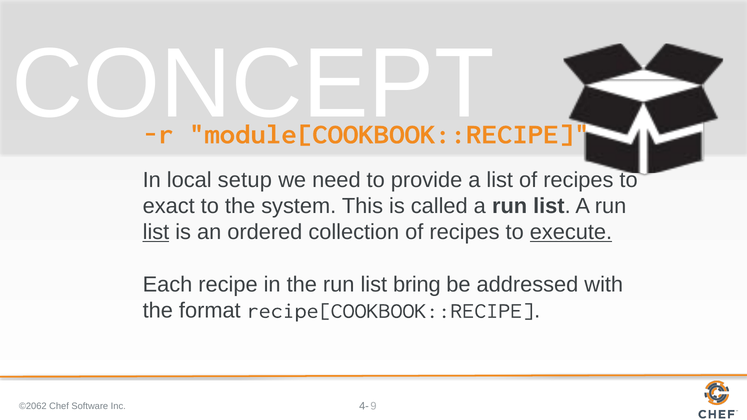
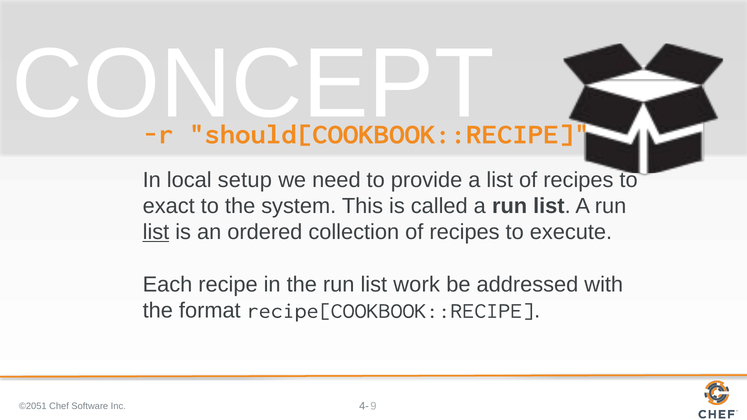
module[COOKBOOK::RECIPE: module[COOKBOOK::RECIPE -> should[COOKBOOK::RECIPE
execute underline: present -> none
bring: bring -> work
©2062: ©2062 -> ©2051
